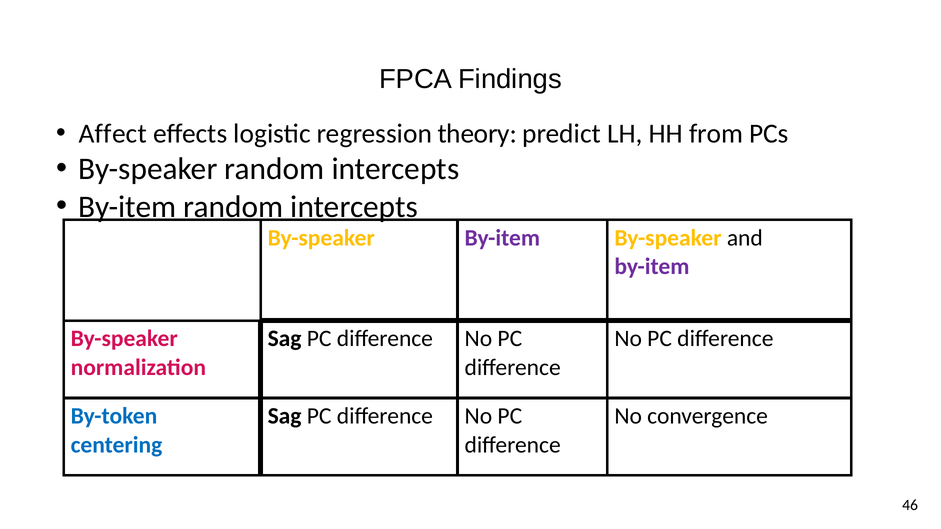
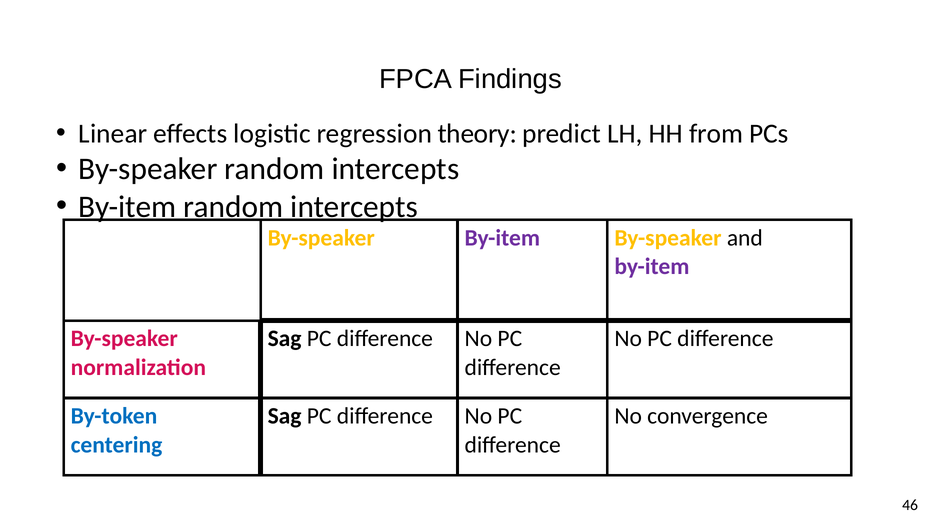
Affect: Affect -> Linear
